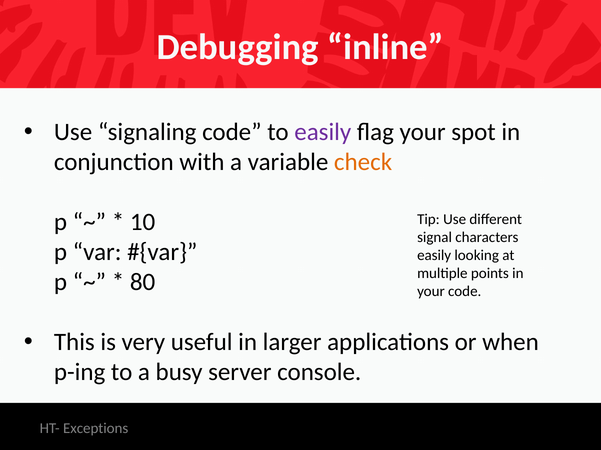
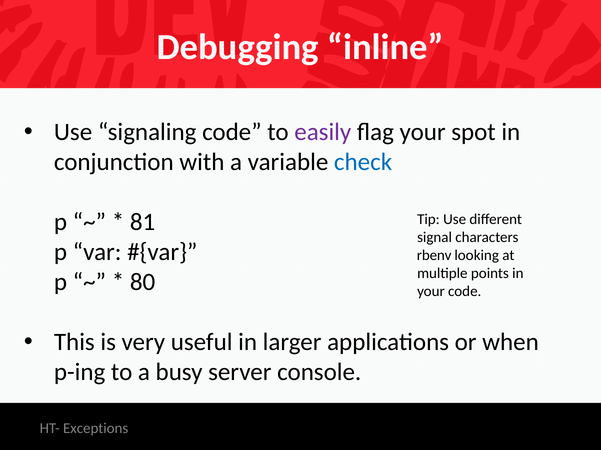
check colour: orange -> blue
10: 10 -> 81
easily at (434, 256): easily -> rbenv
